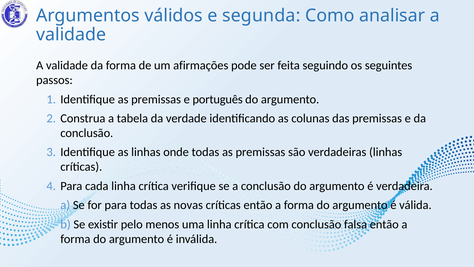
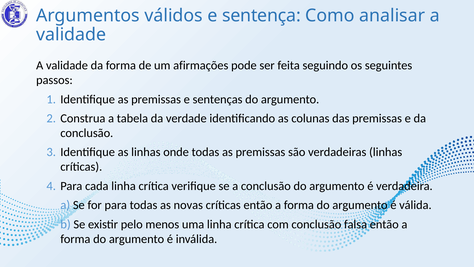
segunda: segunda -> sentença
português: português -> sentenças
